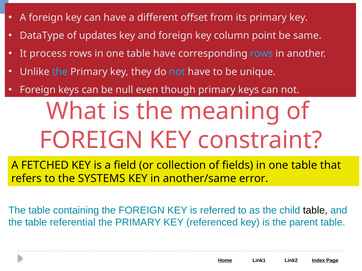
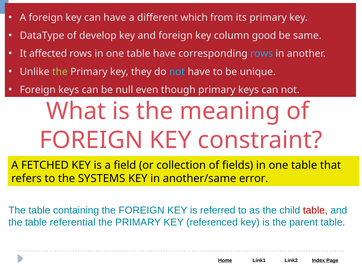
offset: offset -> which
updates: updates -> develop
point: point -> good
process: process -> affected
the at (60, 72) colour: light blue -> light green
table at (315, 211) colour: black -> red
